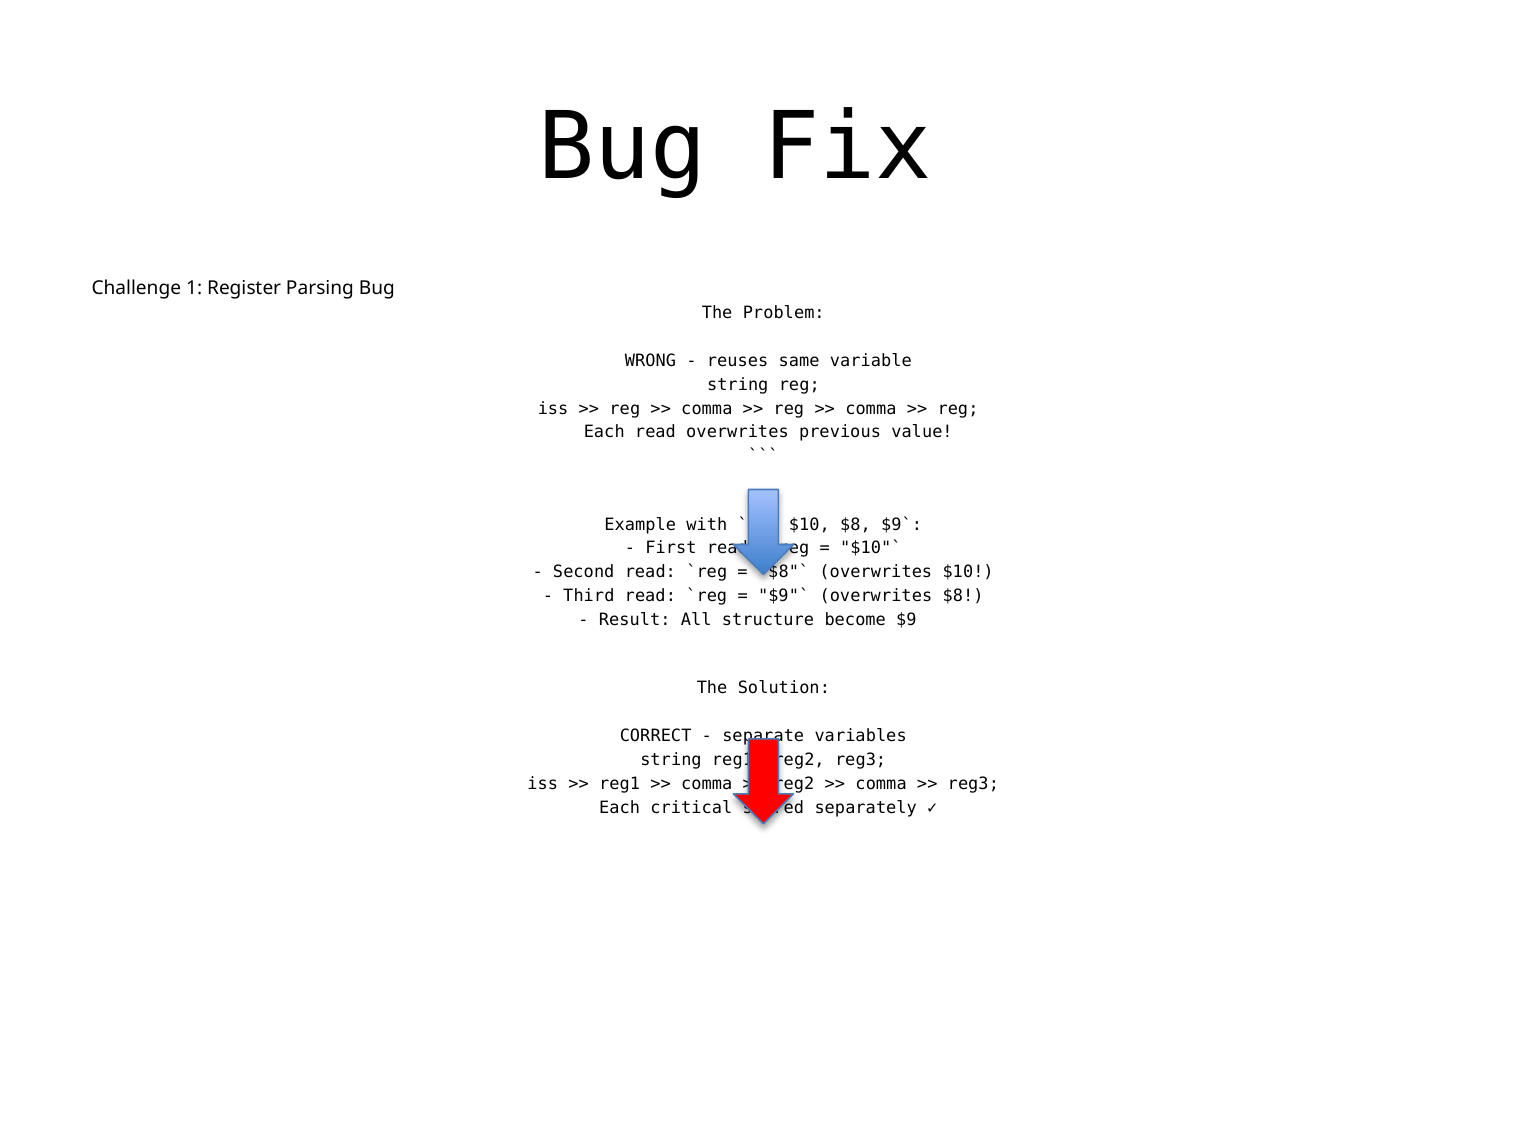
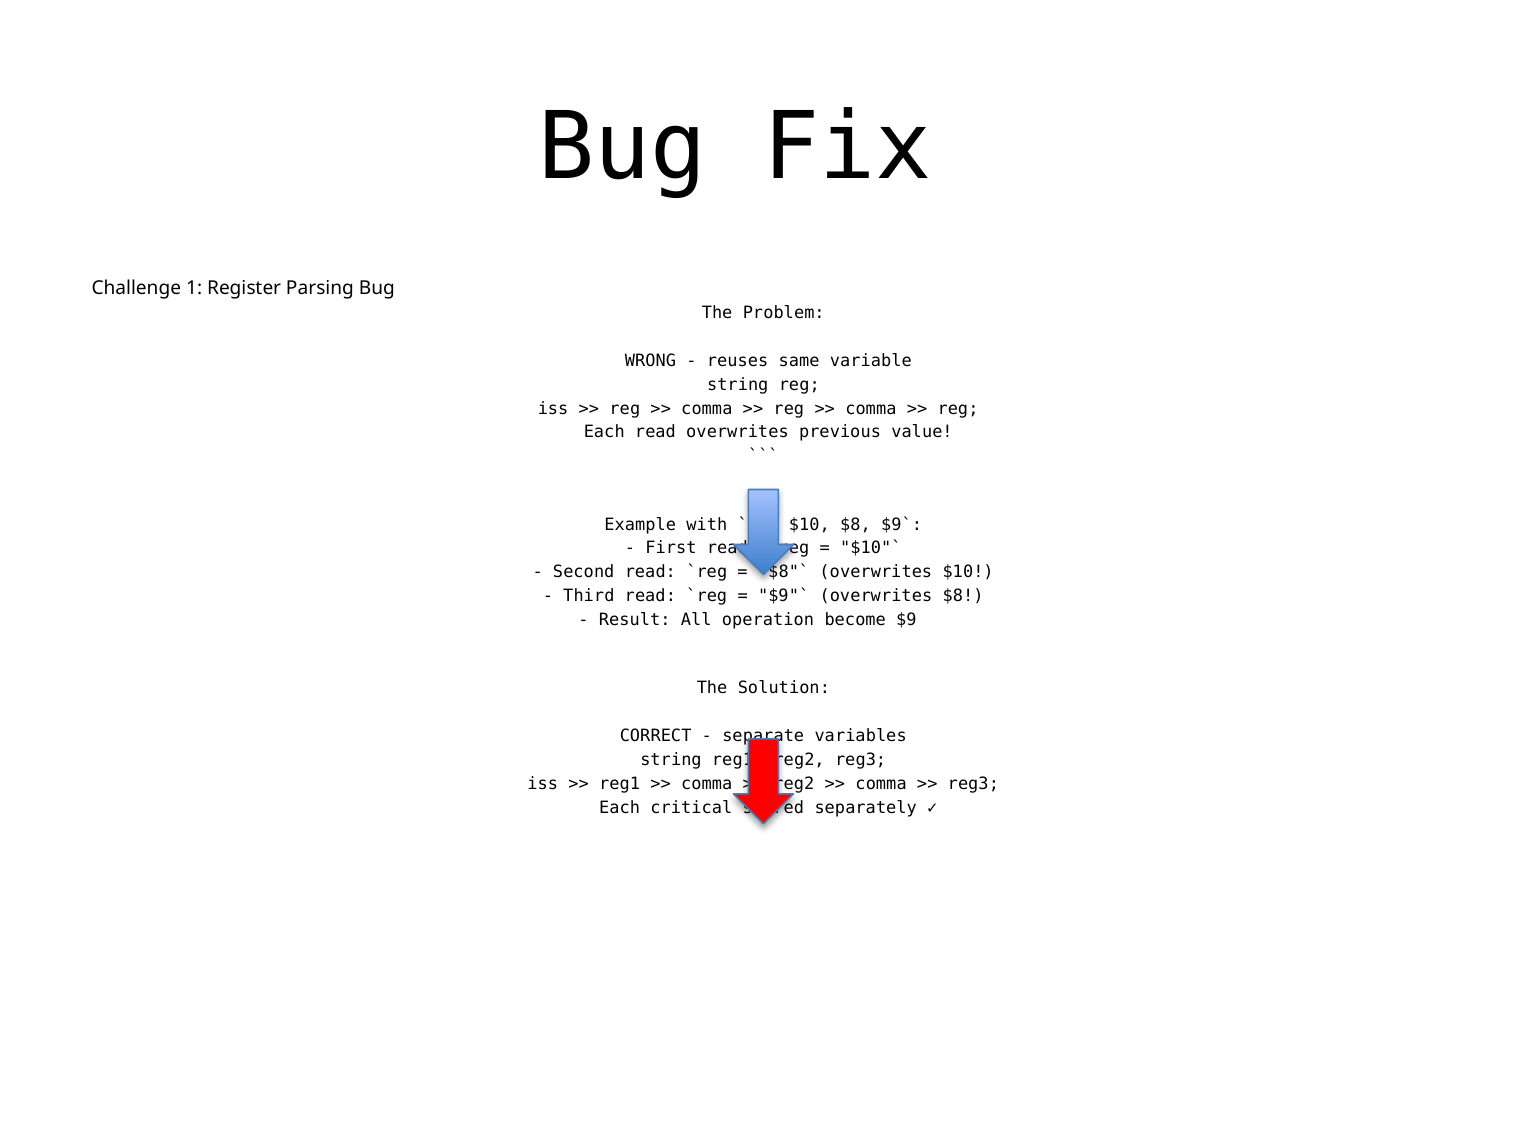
structure: structure -> operation
